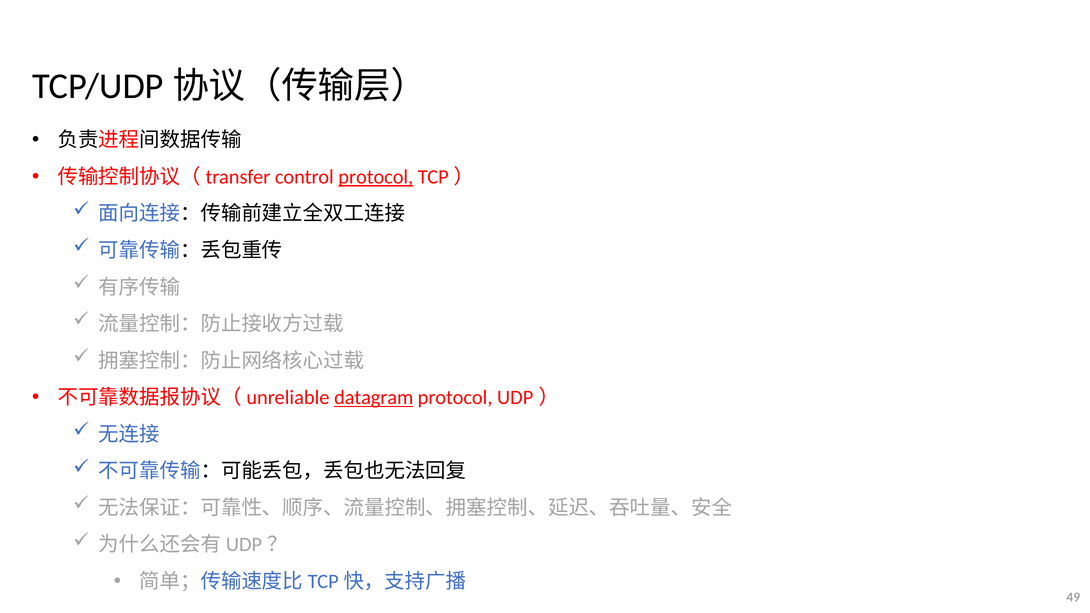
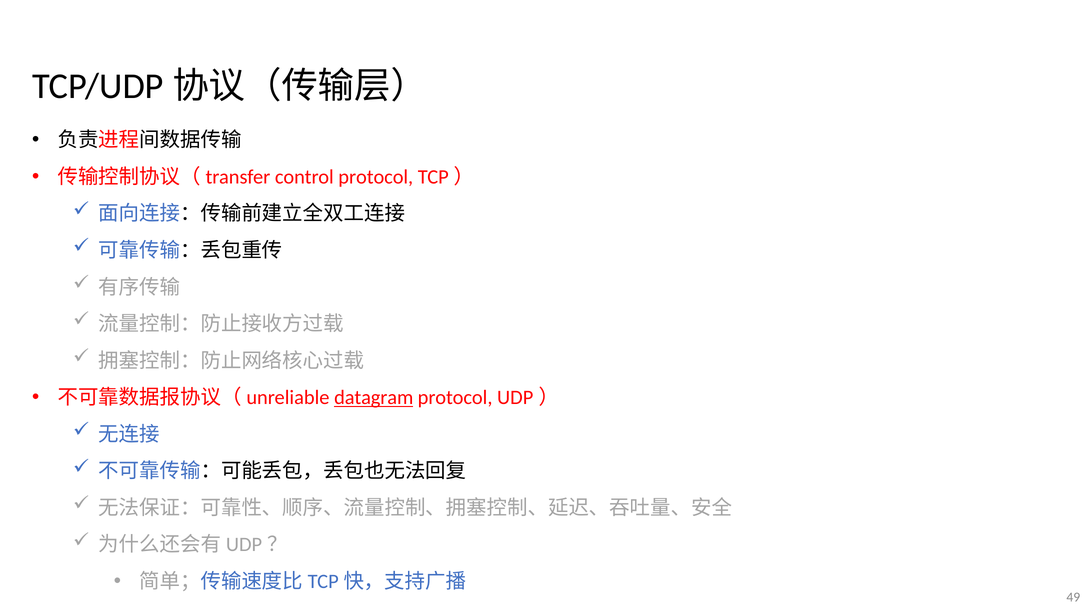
protocol at (376, 177) underline: present -> none
